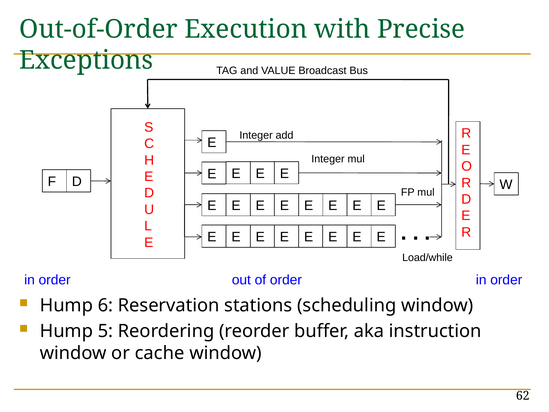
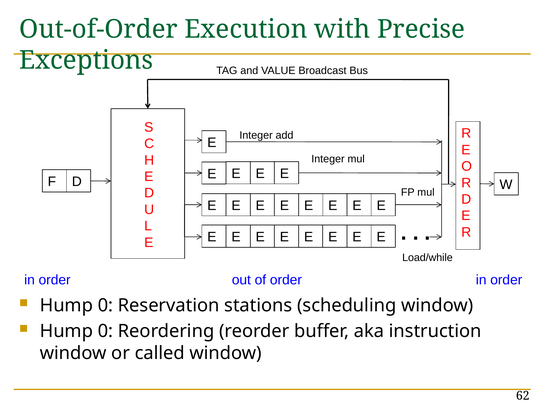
6 at (105, 305): 6 -> 0
5 at (105, 331): 5 -> 0
cache: cache -> called
